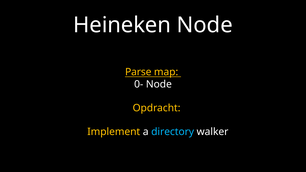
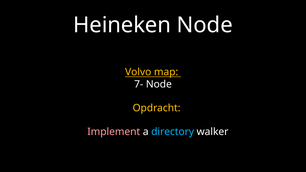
Parse: Parse -> Volvo
0-: 0- -> 7-
Implement colour: yellow -> pink
